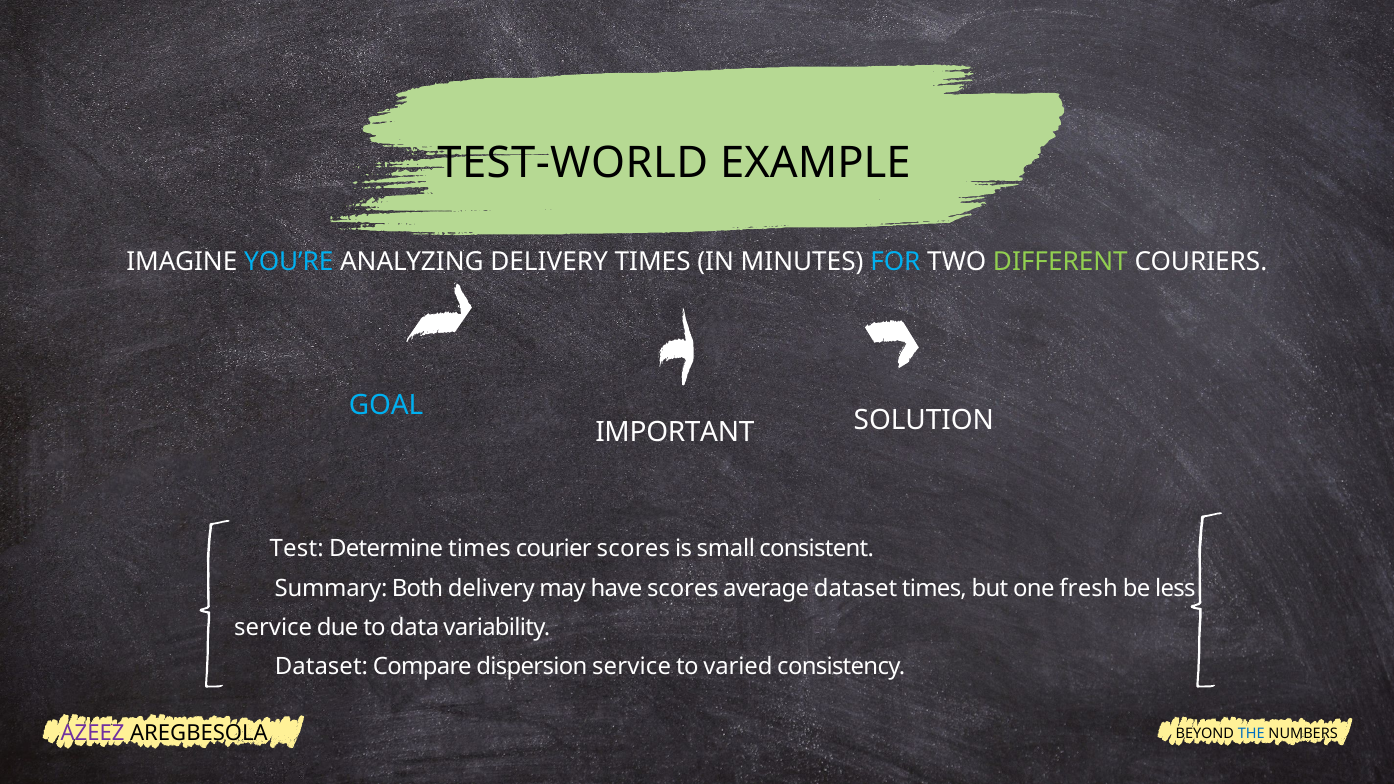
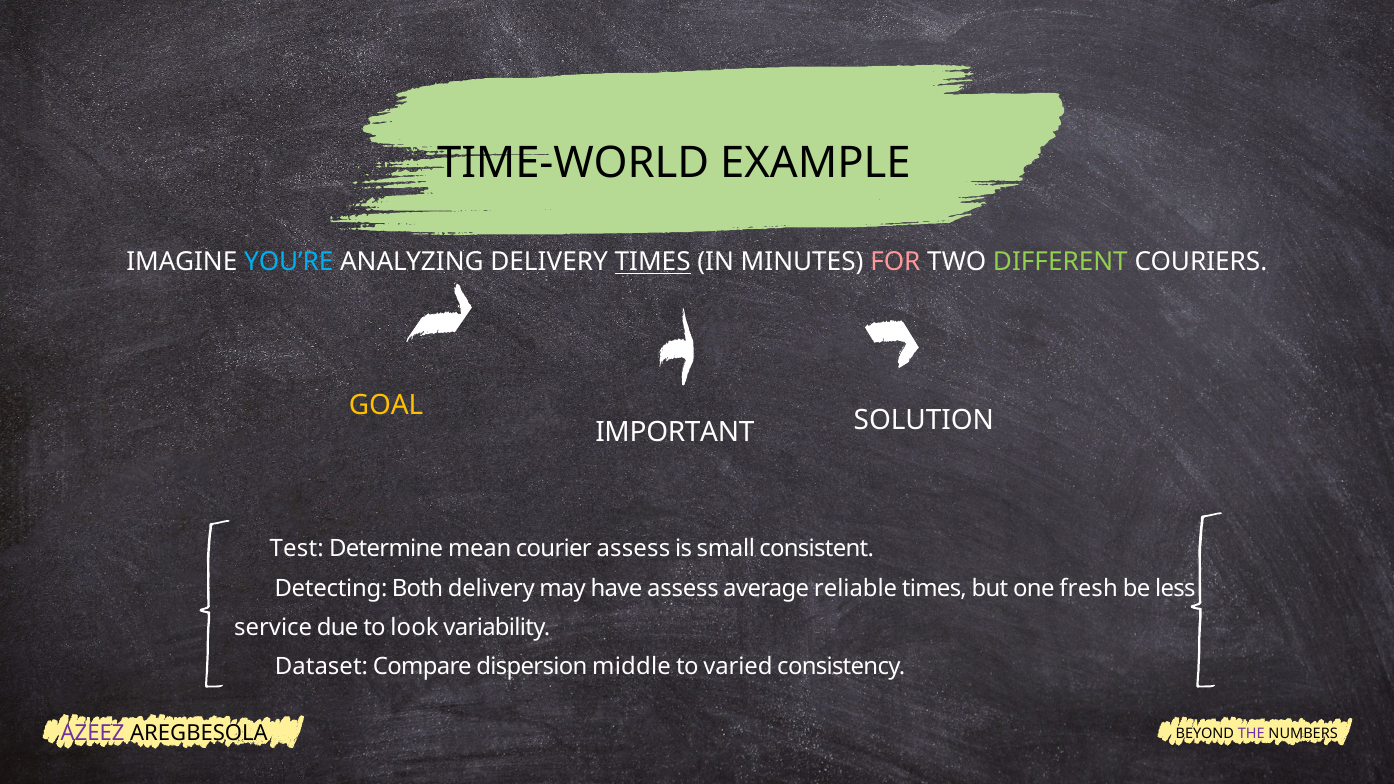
TEST-WORLD: TEST-WORLD -> TIME-WORLD
TIMES at (653, 262) underline: none -> present
FOR colour: light blue -> pink
GOAL colour: light blue -> yellow
Determine times: times -> mean
courier scores: scores -> assess
Summary: Summary -> Detecting
have scores: scores -> assess
average dataset: dataset -> reliable
data: data -> look
dispersion service: service -> middle
THE colour: blue -> purple
